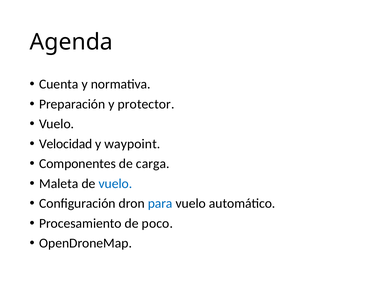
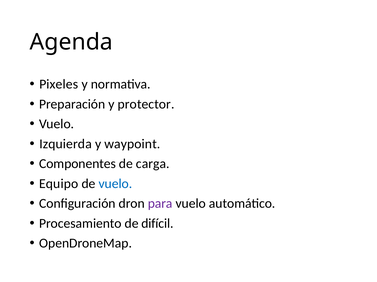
Cuenta: Cuenta -> Pixeles
Velocidad: Velocidad -> Izquierda
Maleta: Maleta -> Equipo
para colour: blue -> purple
poco: poco -> difícil
